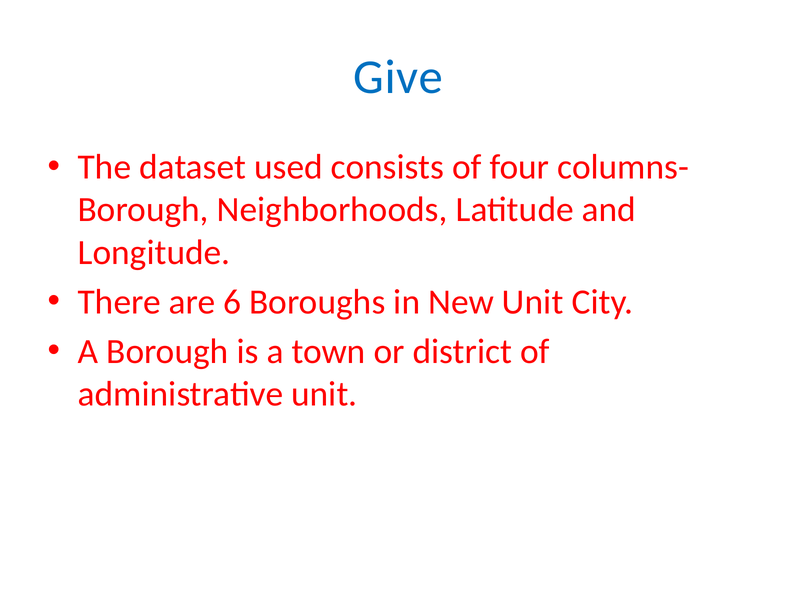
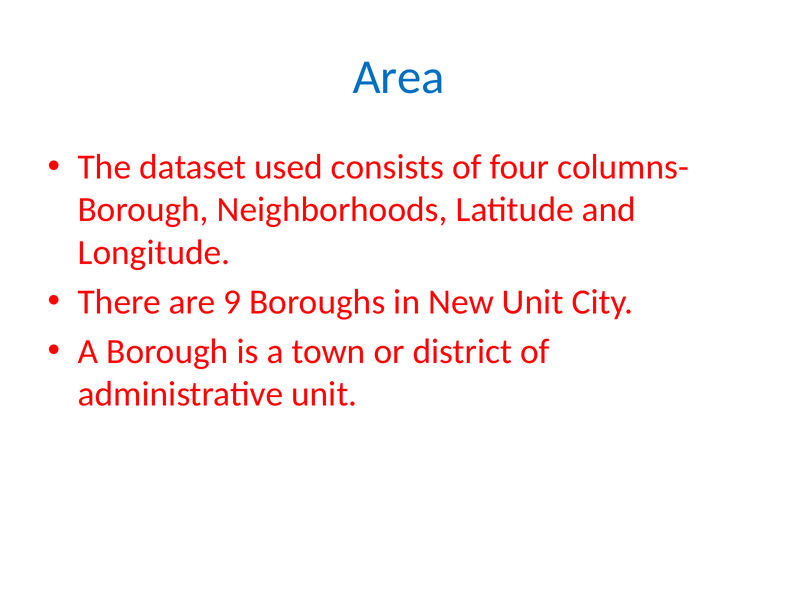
Give: Give -> Area
6: 6 -> 9
